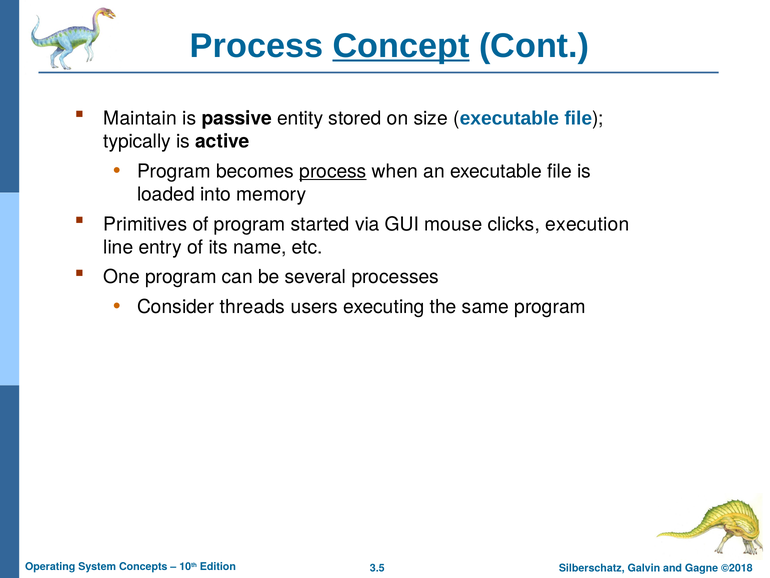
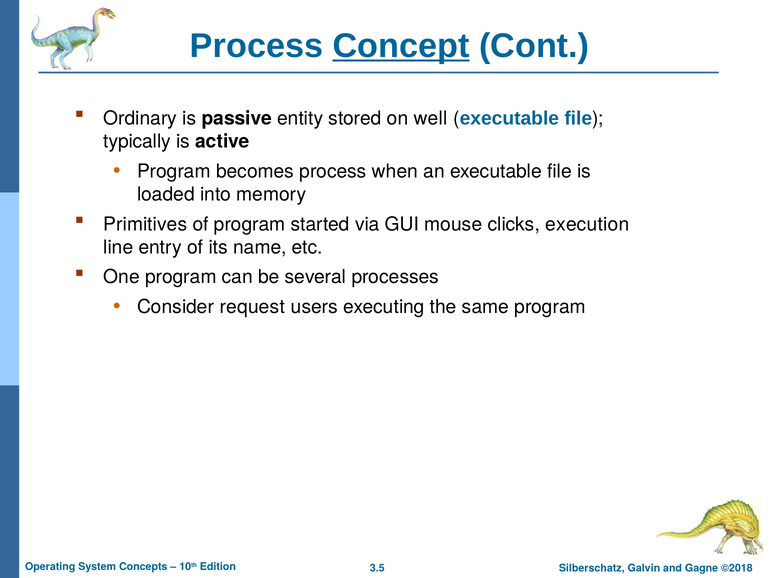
Maintain: Maintain -> Ordinary
size: size -> well
process at (333, 171) underline: present -> none
threads: threads -> request
